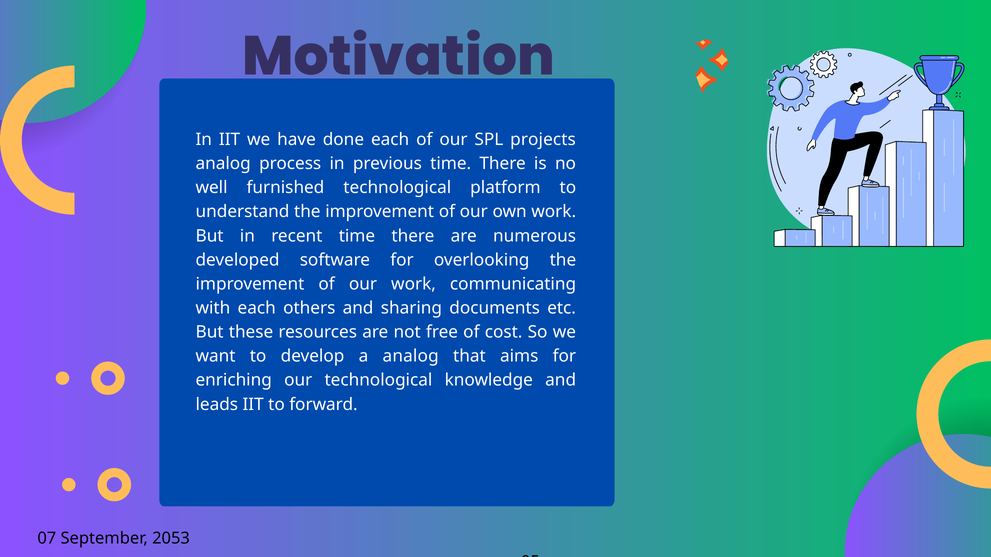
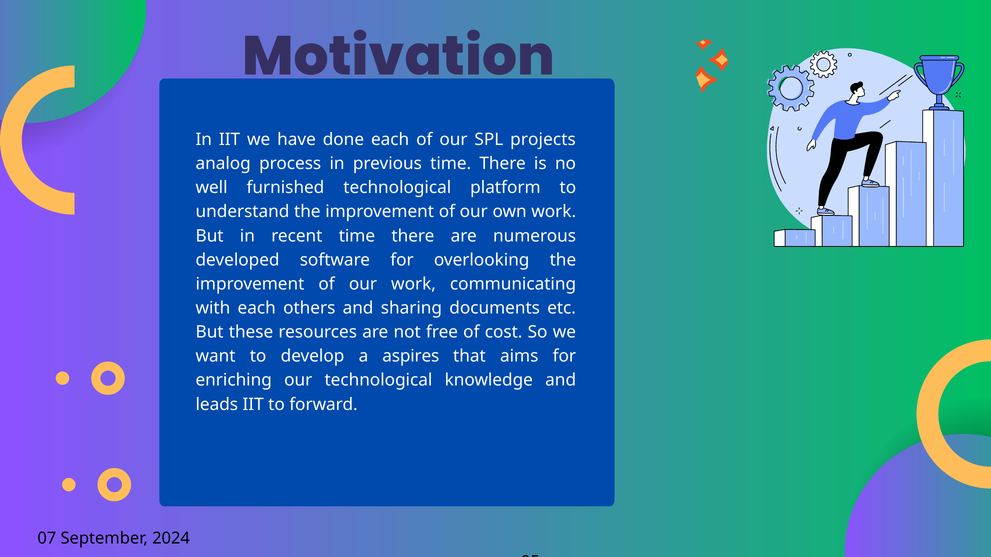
a analog: analog -> aspires
2053: 2053 -> 2024
